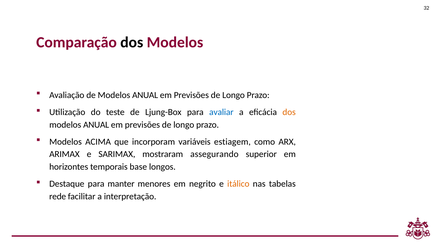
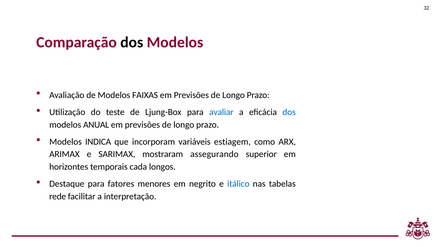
de Modelos ANUAL: ANUAL -> FAIXAS
dos at (289, 112) colour: orange -> blue
ACIMA: ACIMA -> INDICA
base: base -> cada
manter: manter -> fatores
itálico colour: orange -> blue
